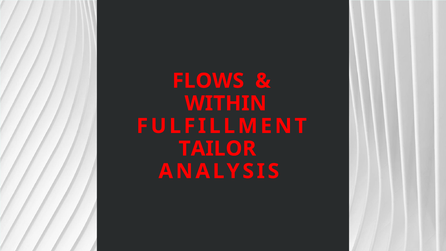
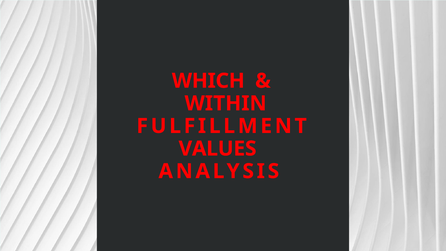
FLOWS: FLOWS -> WHICH
TAILOR: TAILOR -> VALUES
